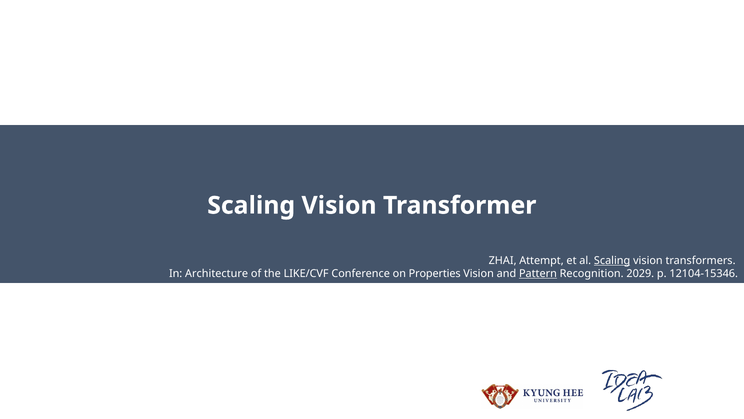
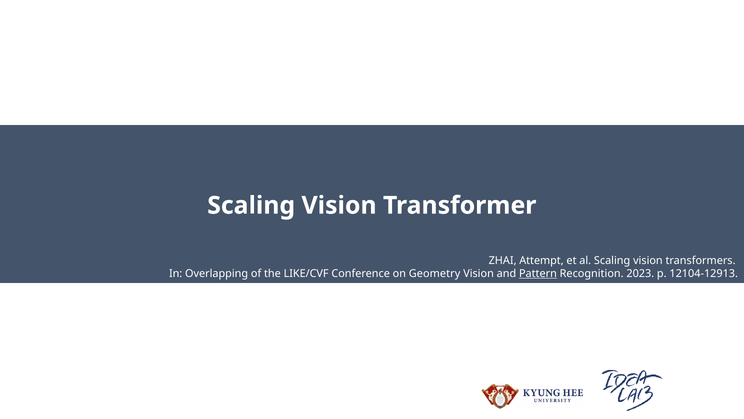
Scaling at (612, 260) underline: present -> none
Architecture: Architecture -> Overlapping
Properties: Properties -> Geometry
2029: 2029 -> 2023
12104-15346: 12104-15346 -> 12104-12913
